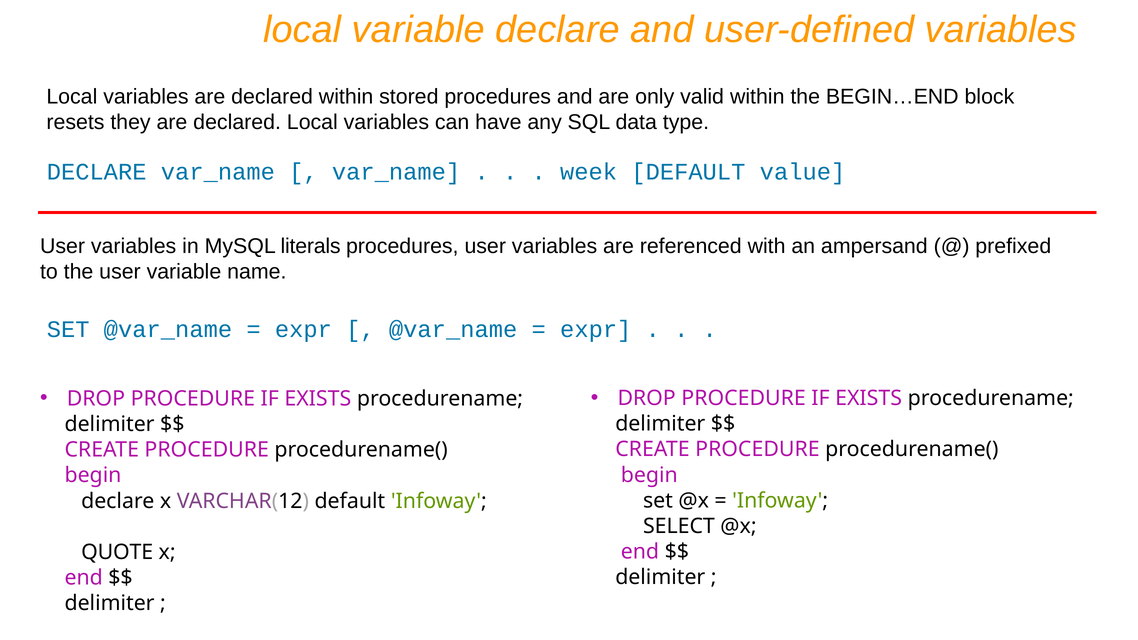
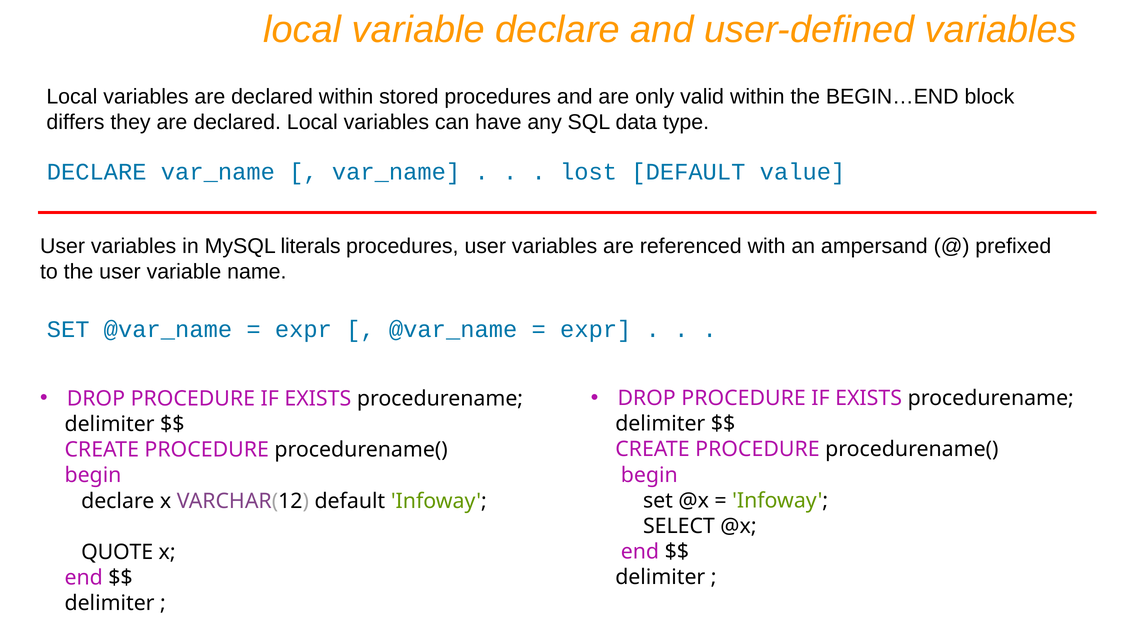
resets: resets -> differs
week: week -> lost
